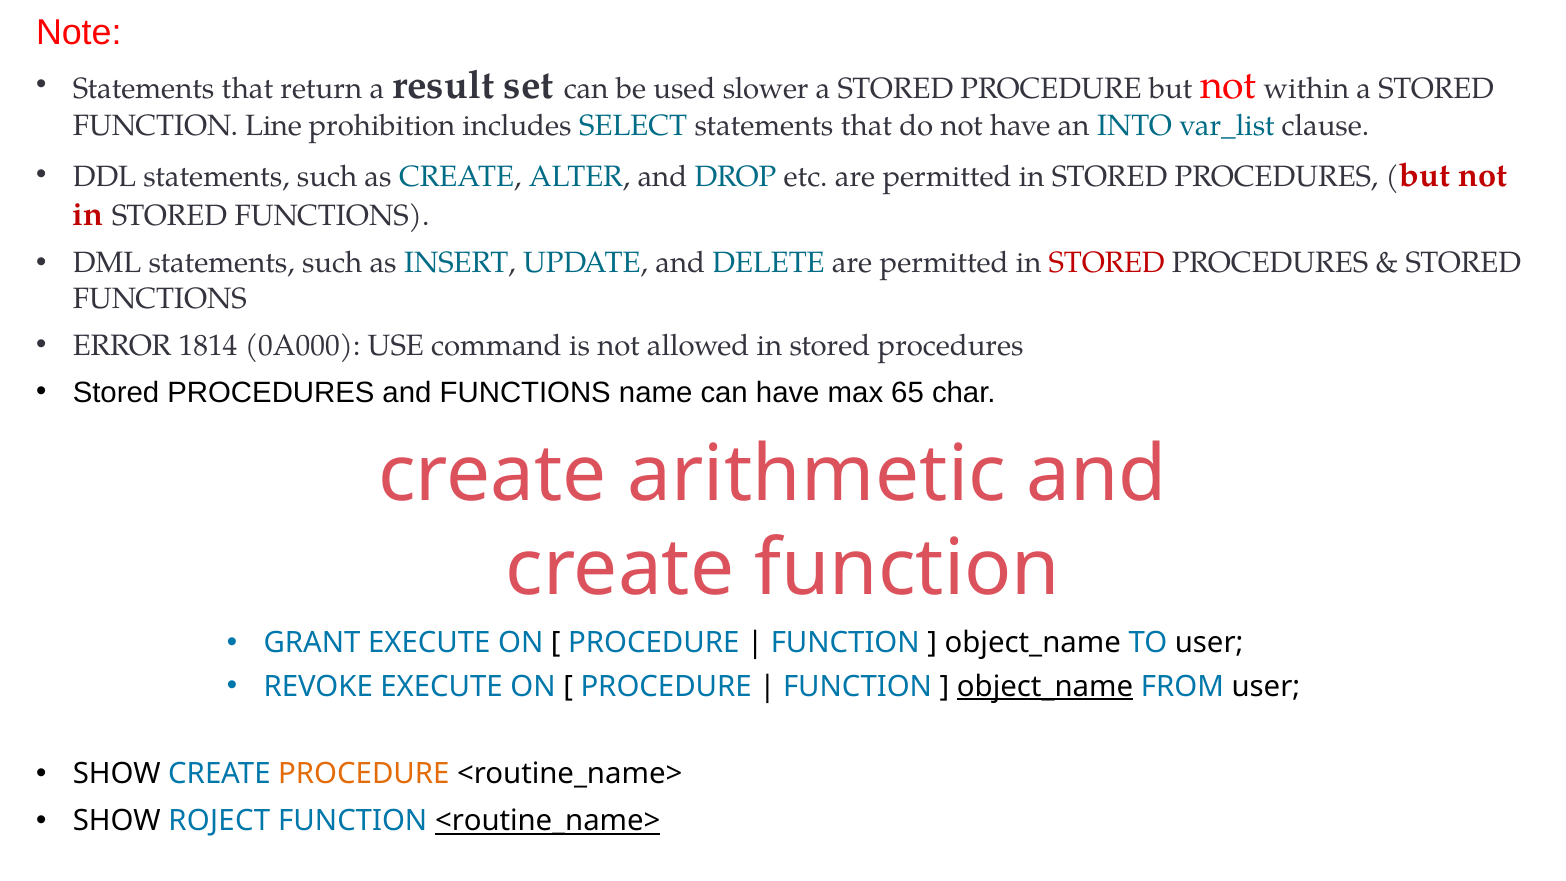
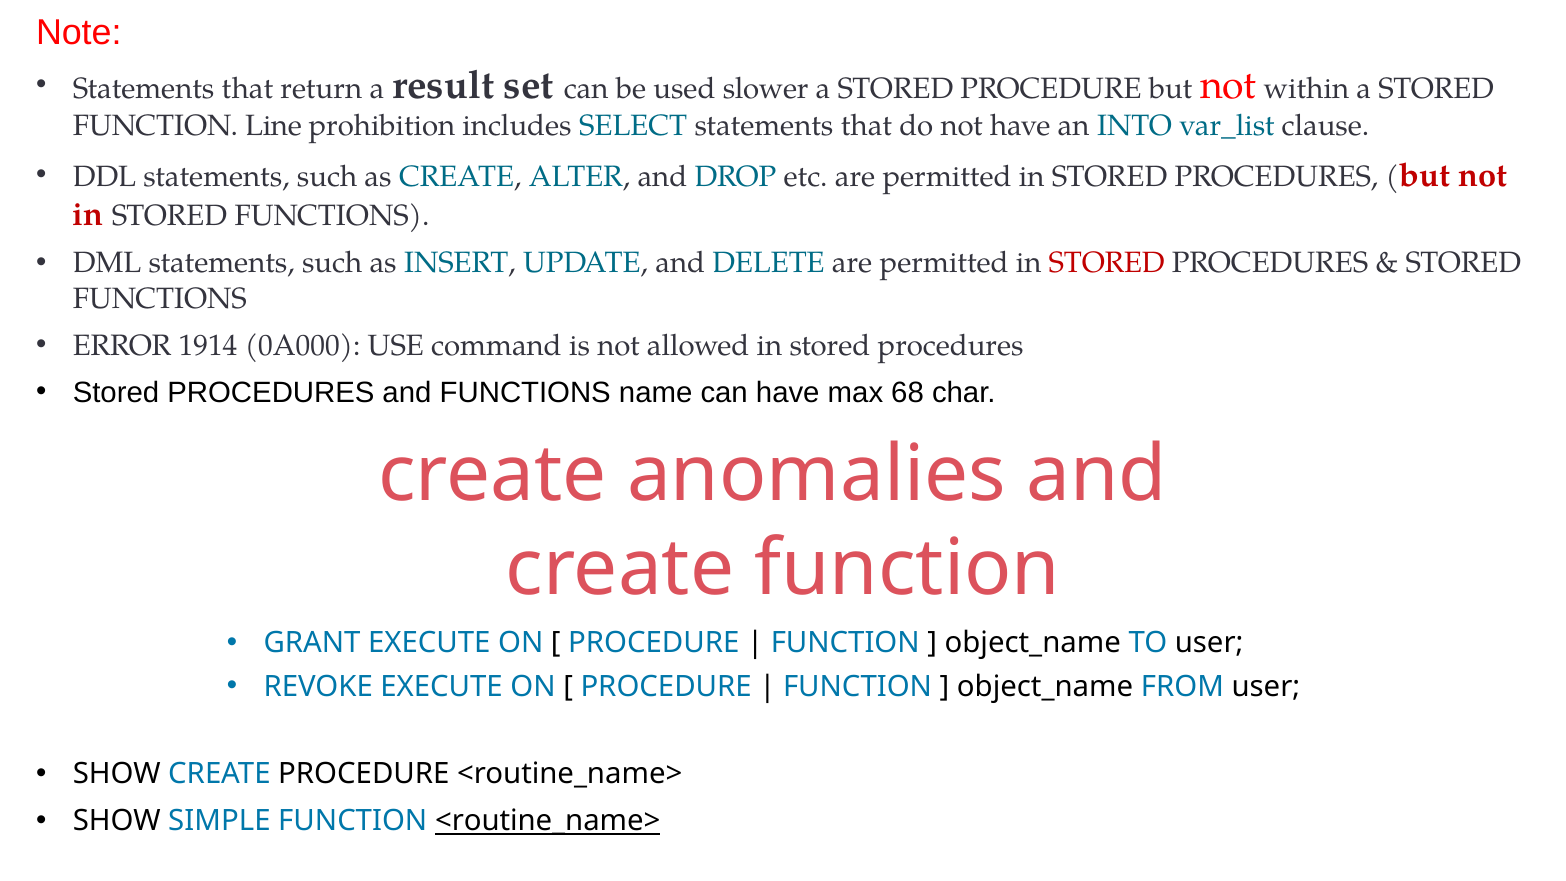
1814: 1814 -> 1914
65: 65 -> 68
arithmetic: arithmetic -> anomalies
object_name at (1045, 686) underline: present -> none
PROCEDURE at (364, 774) colour: orange -> black
ROJECT: ROJECT -> SIMPLE
